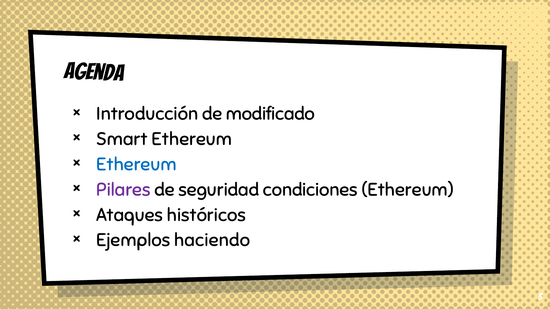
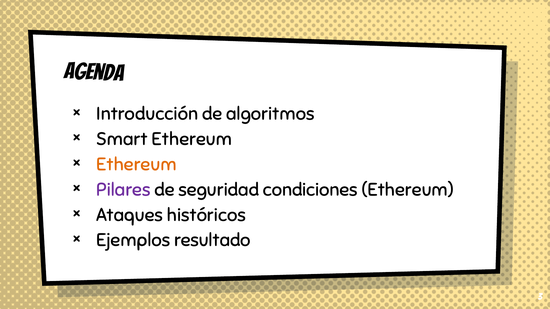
modificado: modificado -> algoritmos
Ethereum at (136, 165) colour: blue -> orange
haciendo: haciendo -> resultado
